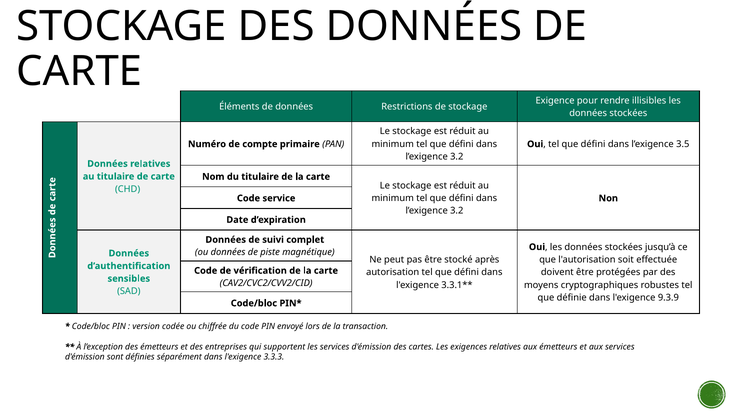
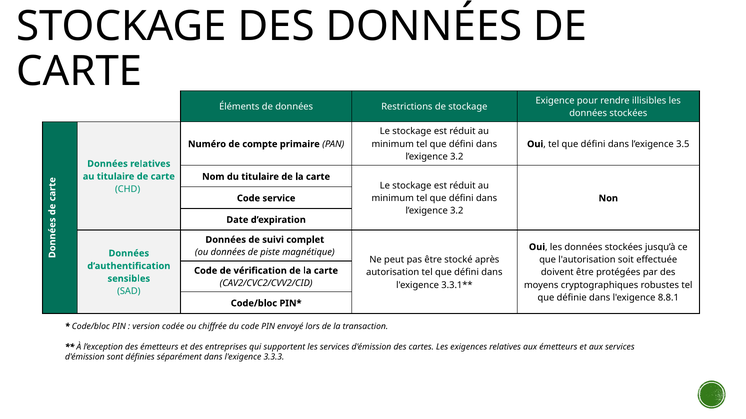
9.3.9: 9.3.9 -> 8.8.1
